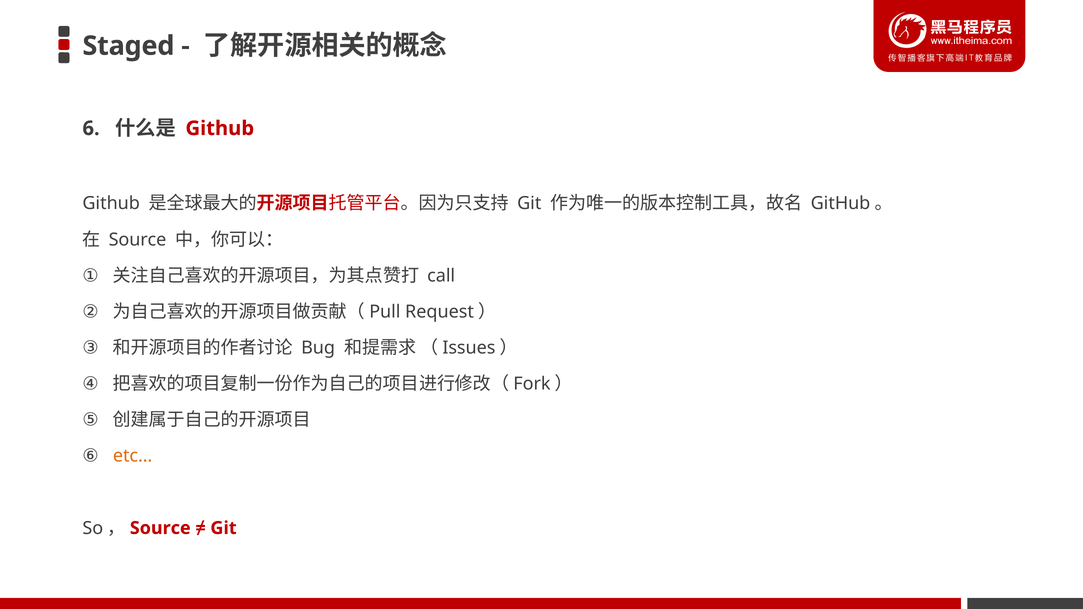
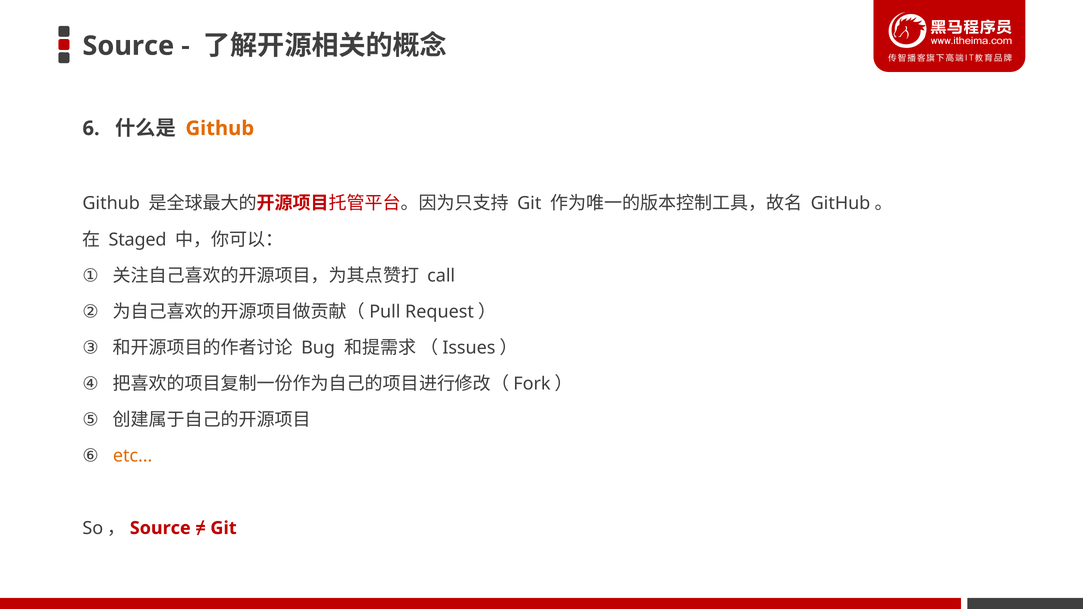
Staged at (128, 46): Staged -> Source
Github at (220, 128) colour: red -> orange
Source at (137, 240): Source -> Staged
